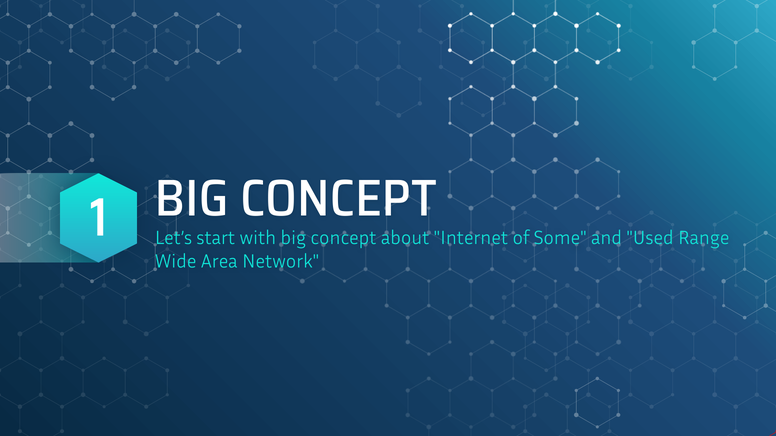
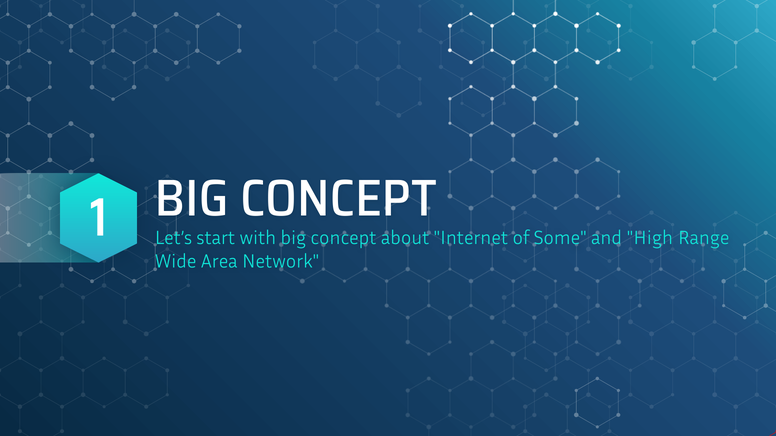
Used: Used -> High
